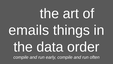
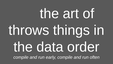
emails: emails -> throws
